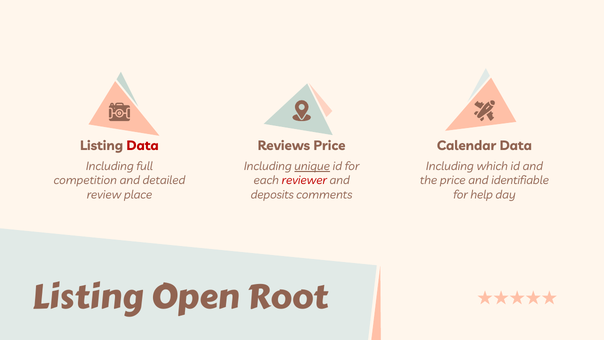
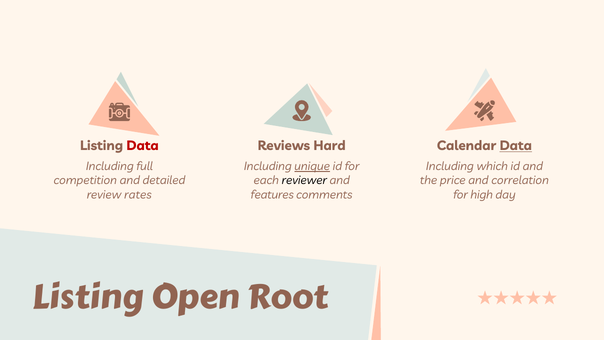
Reviews Price: Price -> Hard
Data at (516, 146) underline: none -> present
reviewer colour: red -> black
identifiable: identifiable -> correlation
place: place -> rates
deposits: deposits -> features
help: help -> high
